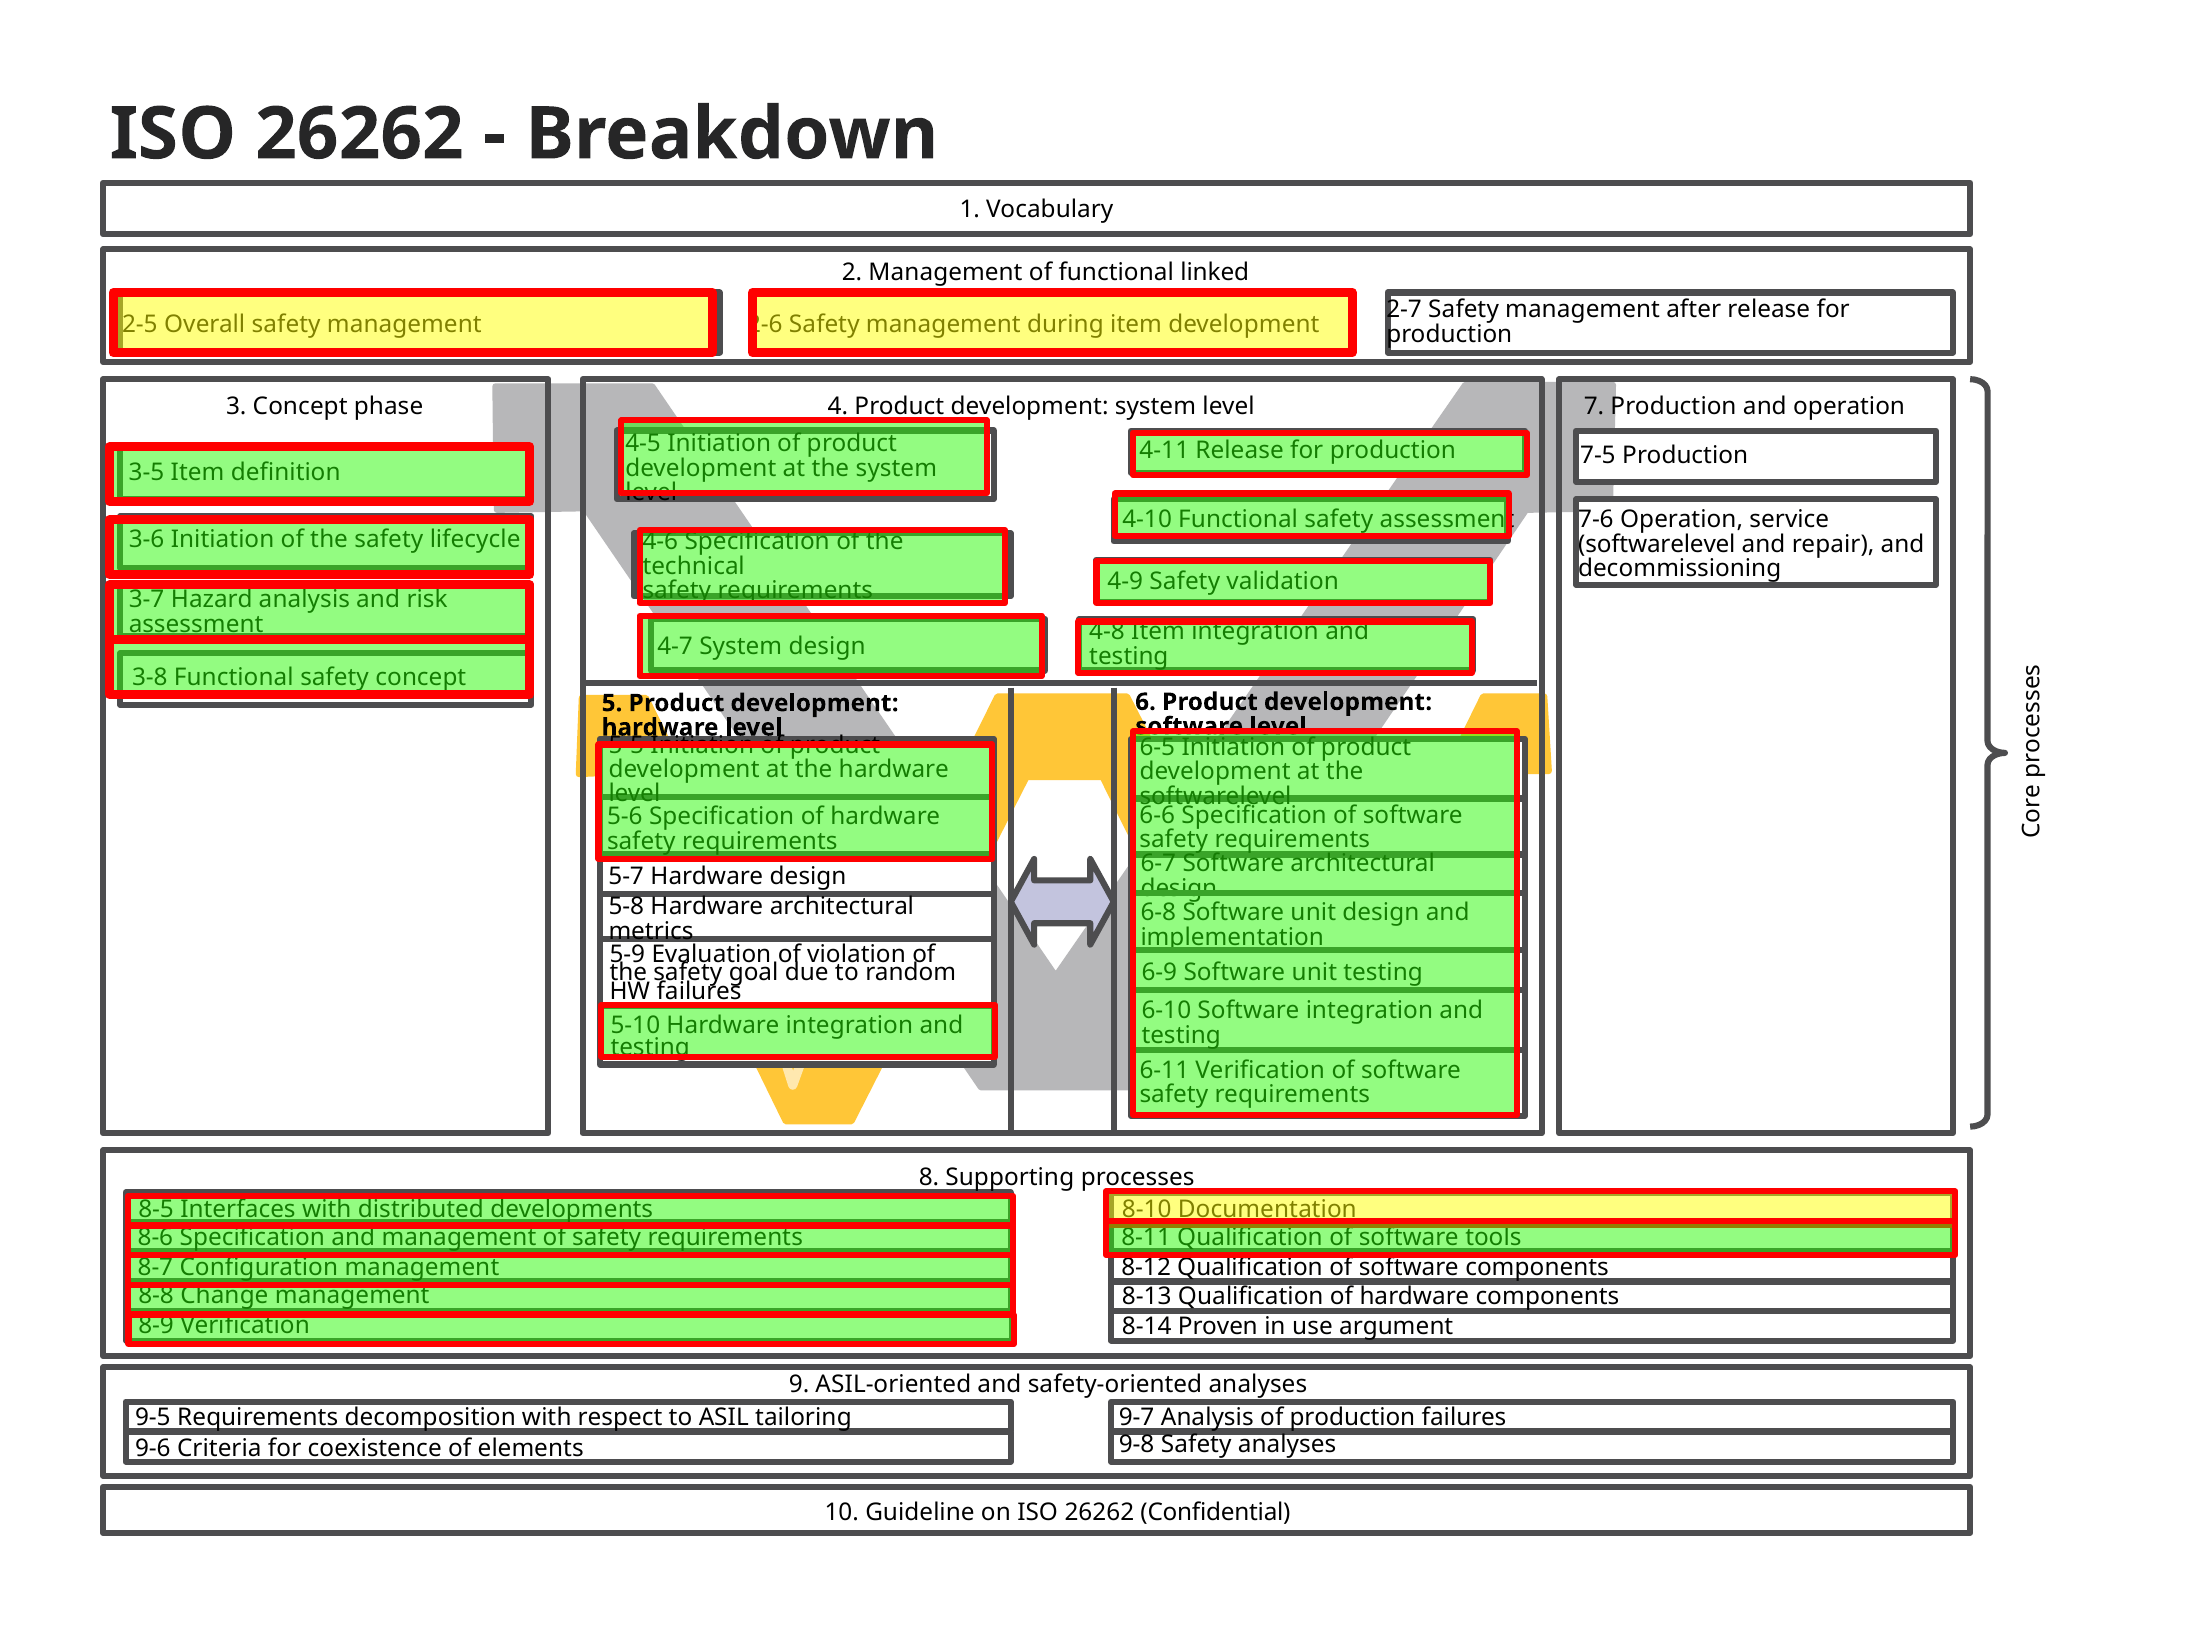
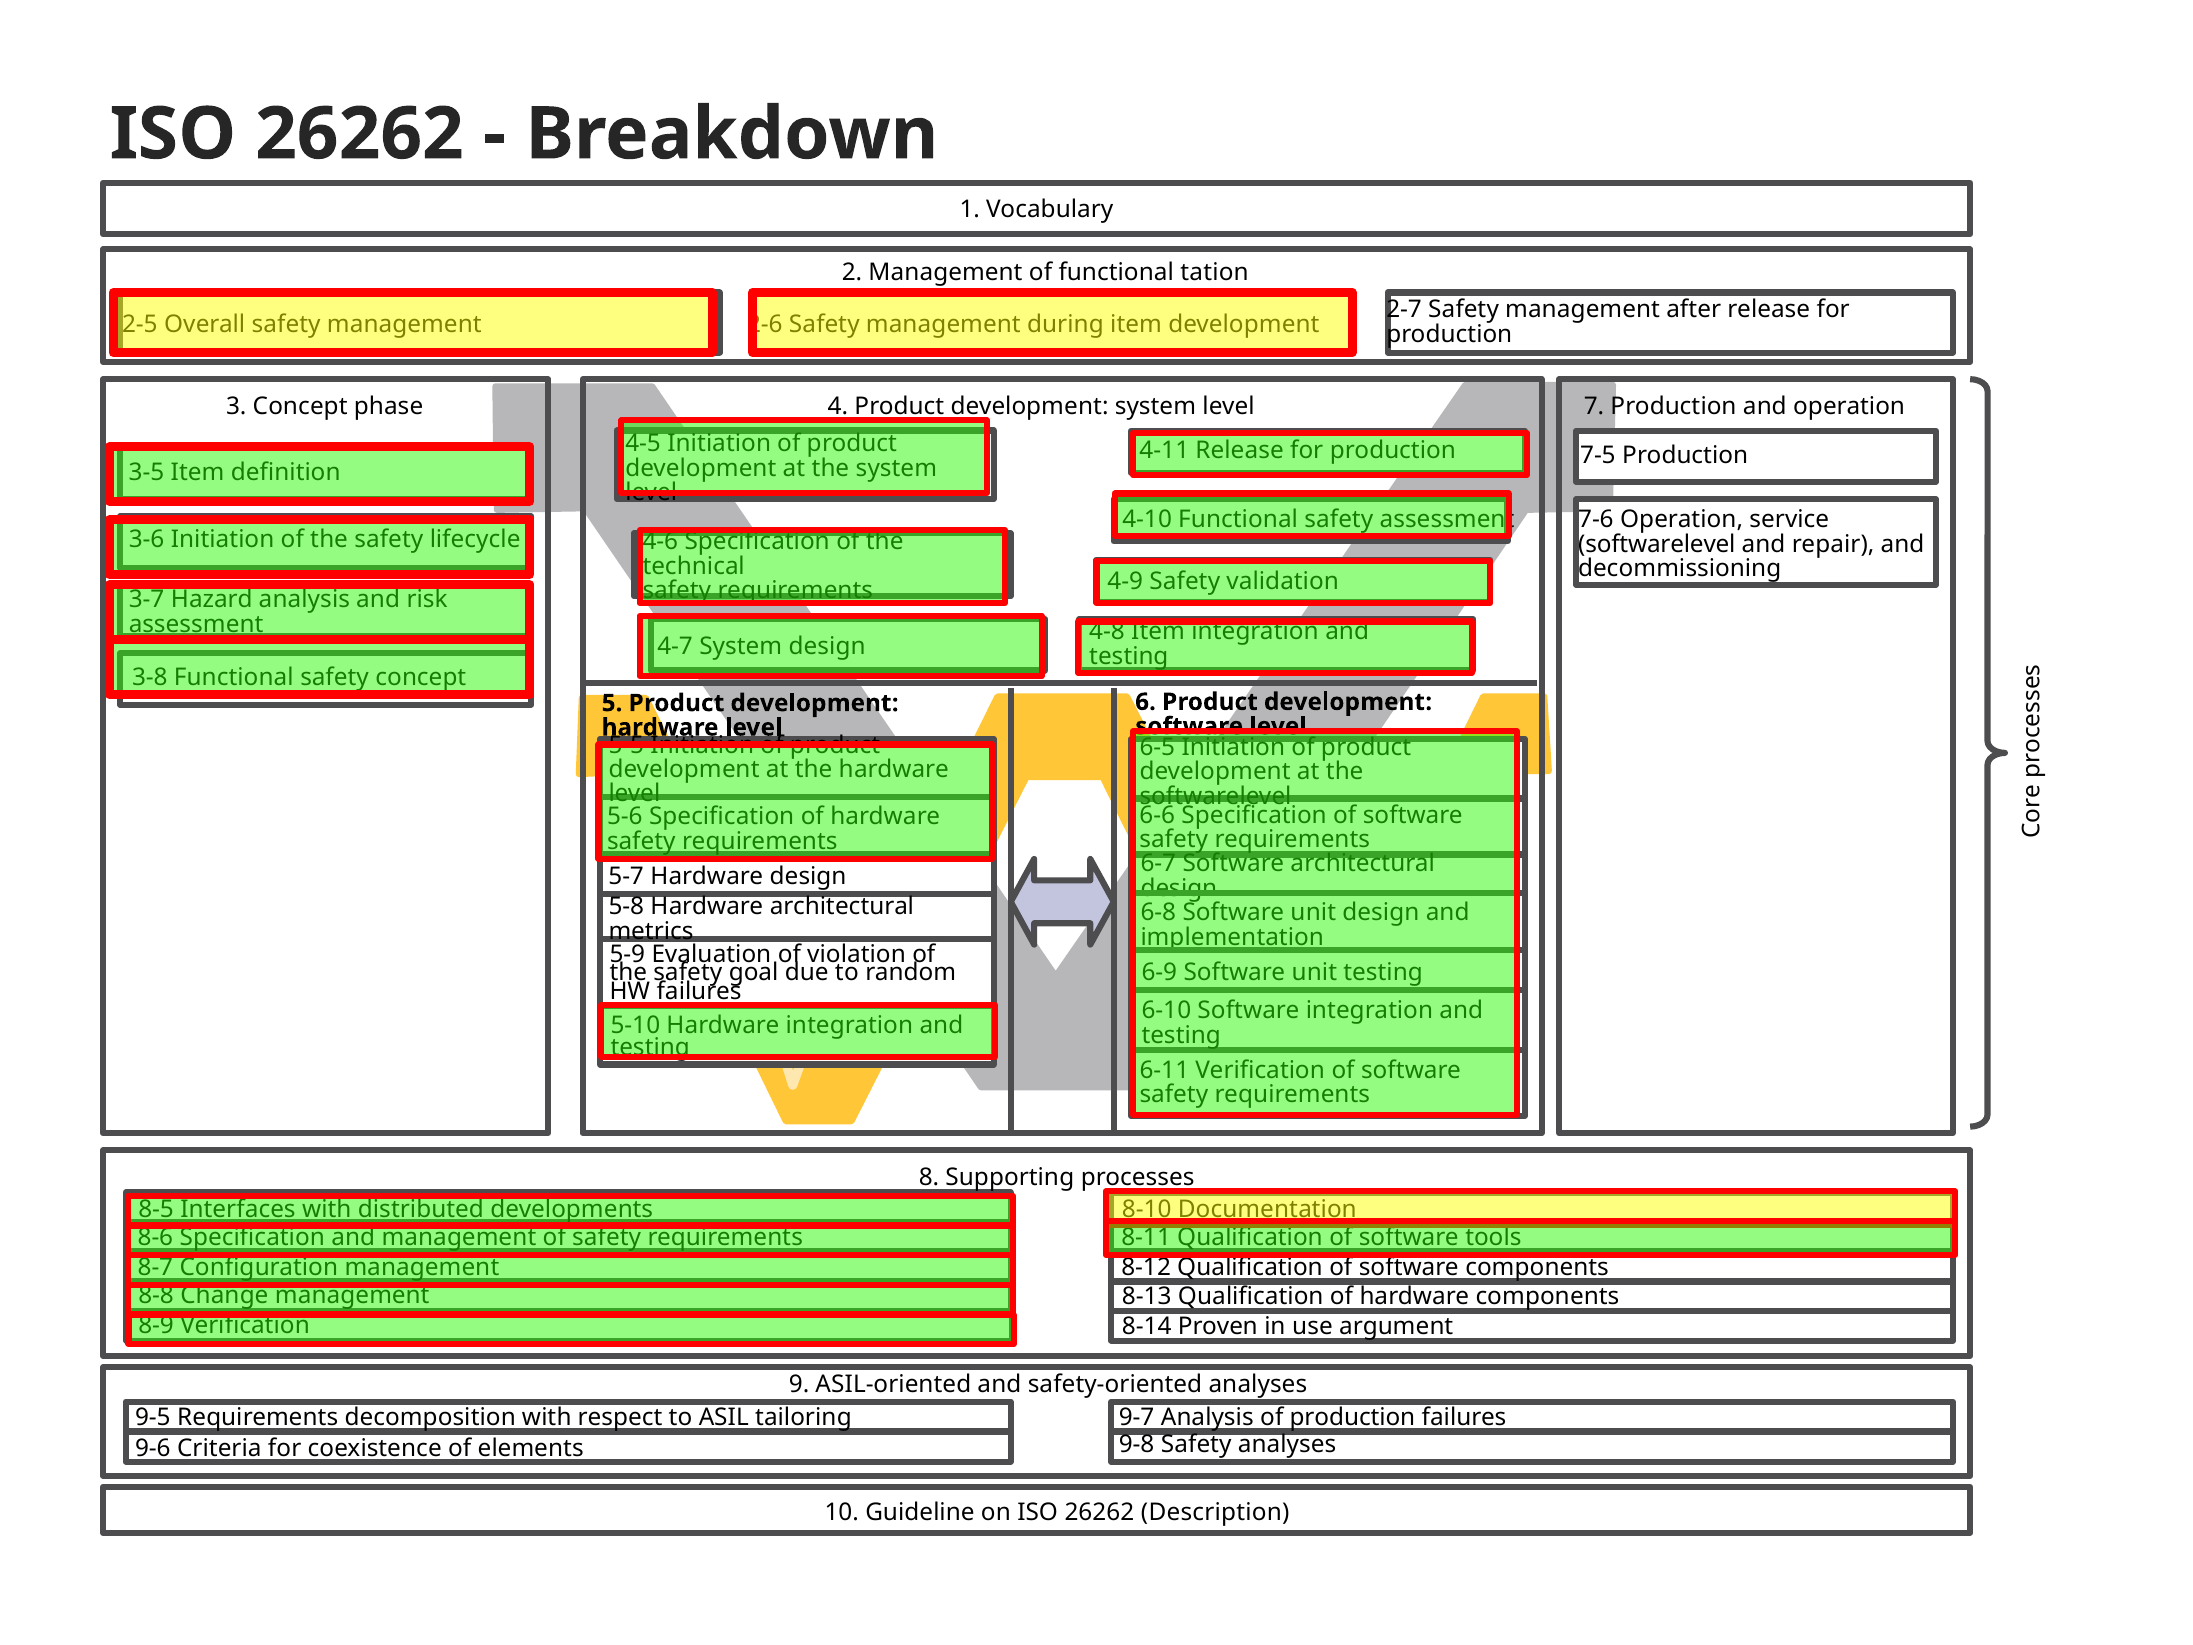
linked: linked -> tation
Confidential: Confidential -> Description
